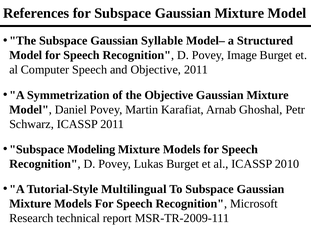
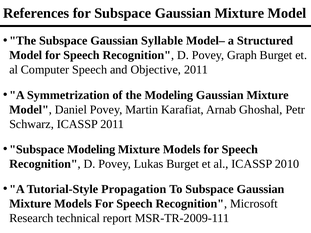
Image: Image -> Graph
the Objective: Objective -> Modeling
Multilingual: Multilingual -> Propagation
